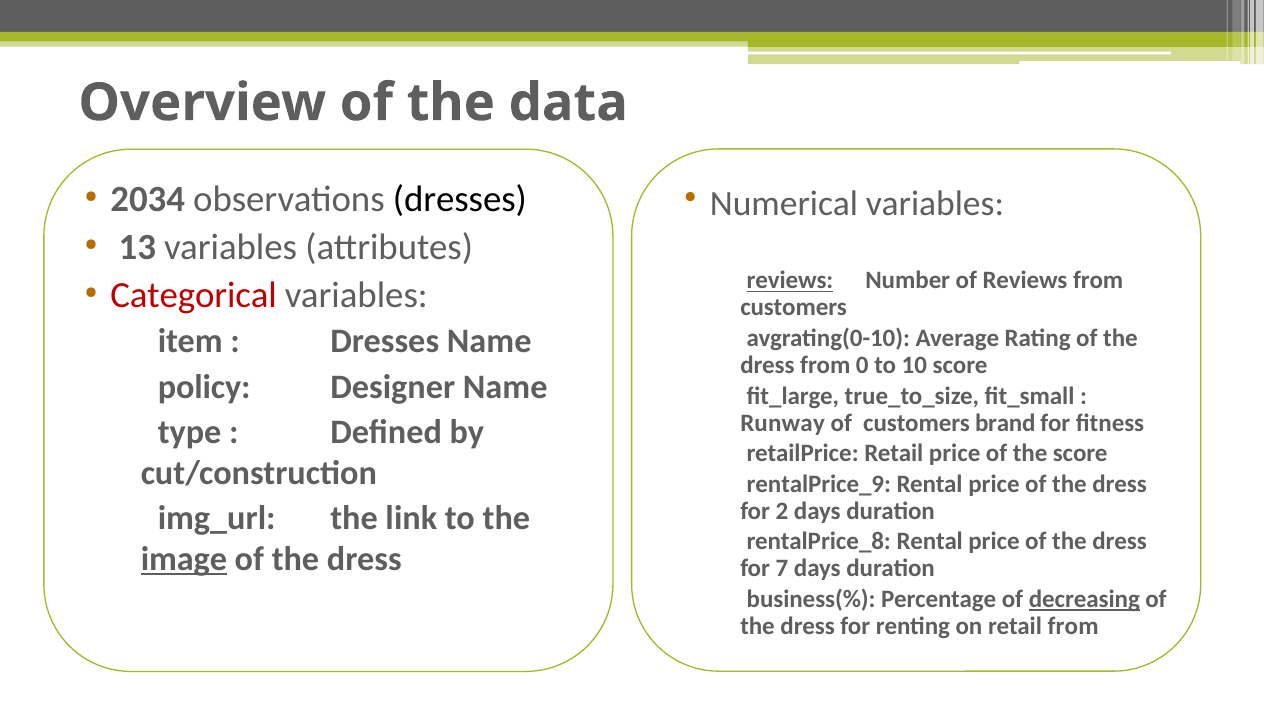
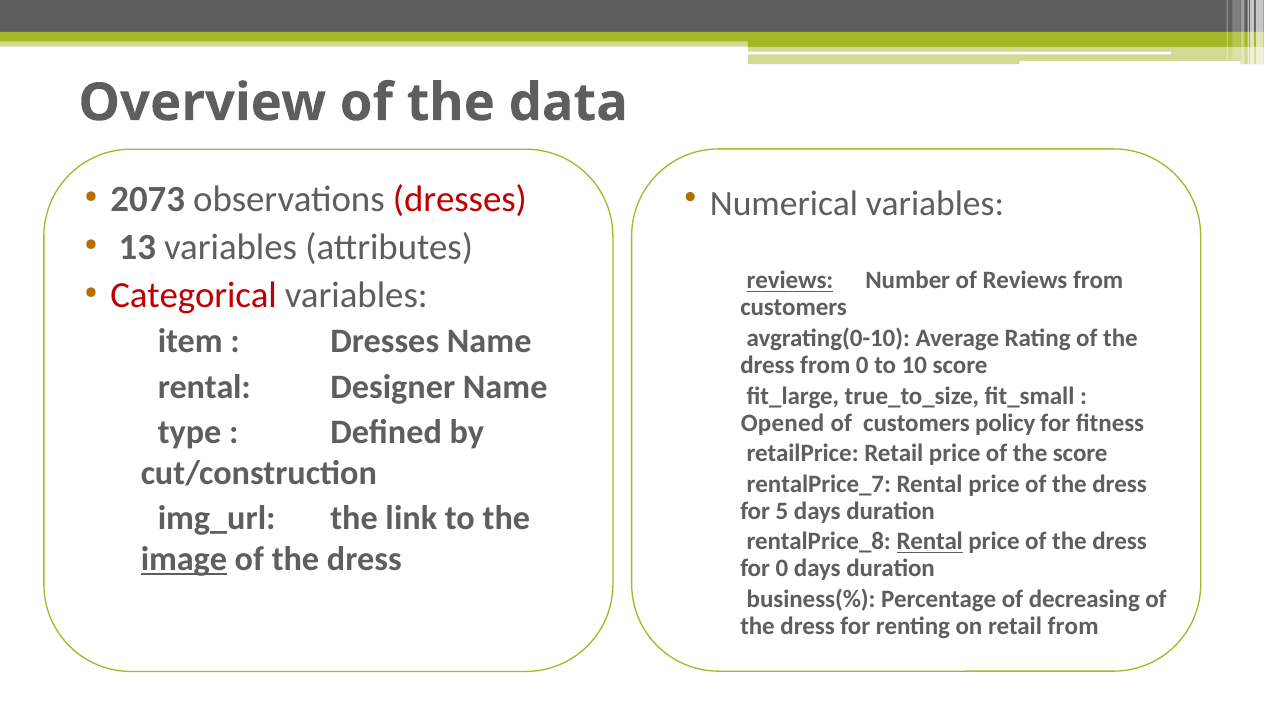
2034: 2034 -> 2073
dresses at (460, 199) colour: black -> red
policy at (204, 387): policy -> rental
Runway: Runway -> Opened
brand: brand -> policy
rentalPrice_9: rentalPrice_9 -> rentalPrice_7
2: 2 -> 5
Rental at (930, 542) underline: none -> present
for 7: 7 -> 0
decreasing underline: present -> none
